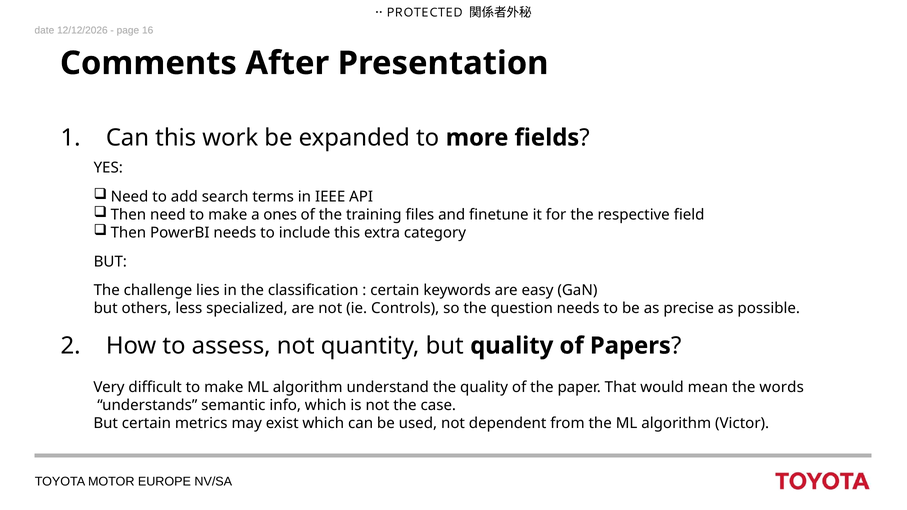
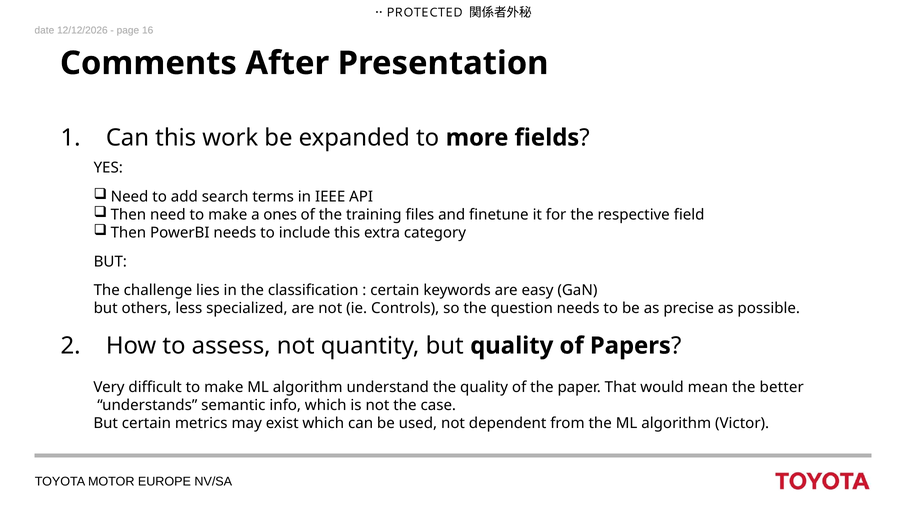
words: words -> better
